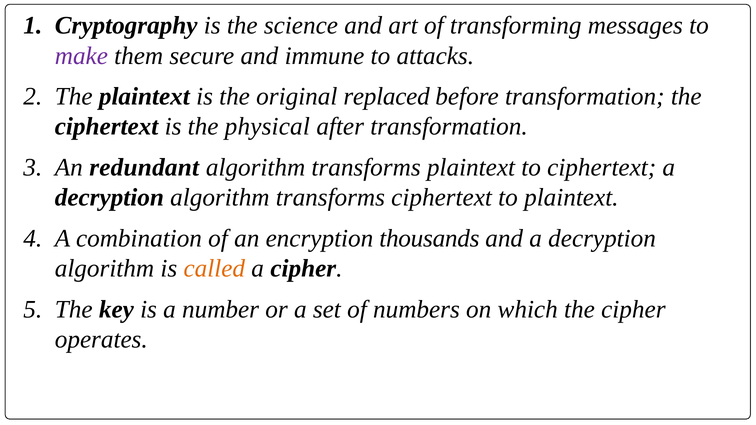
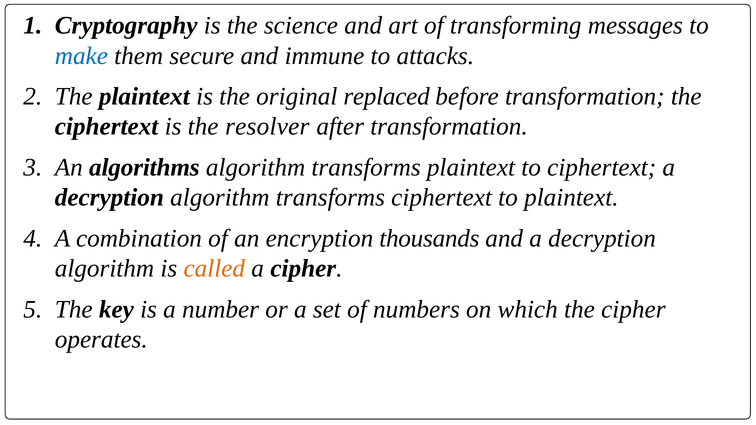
make colour: purple -> blue
physical: physical -> resolver
redundant: redundant -> algorithms
